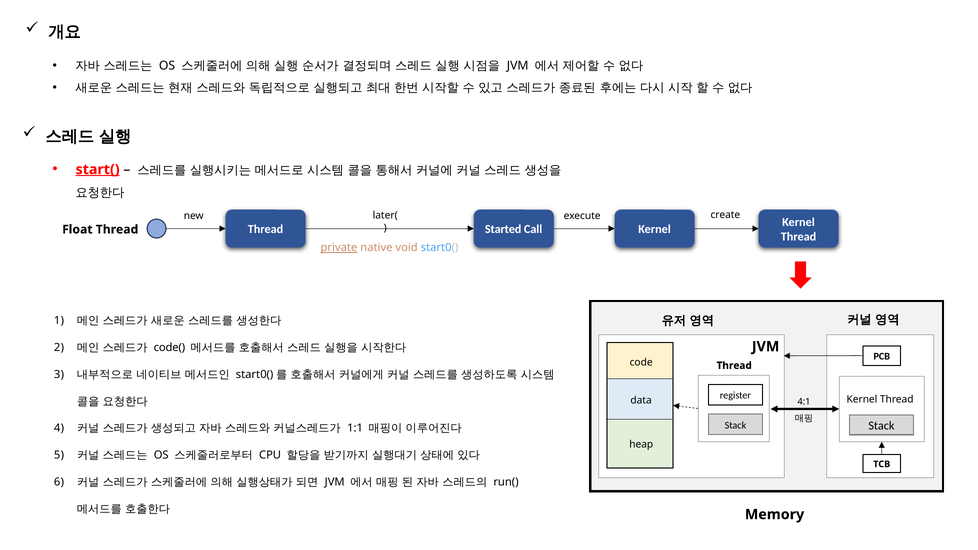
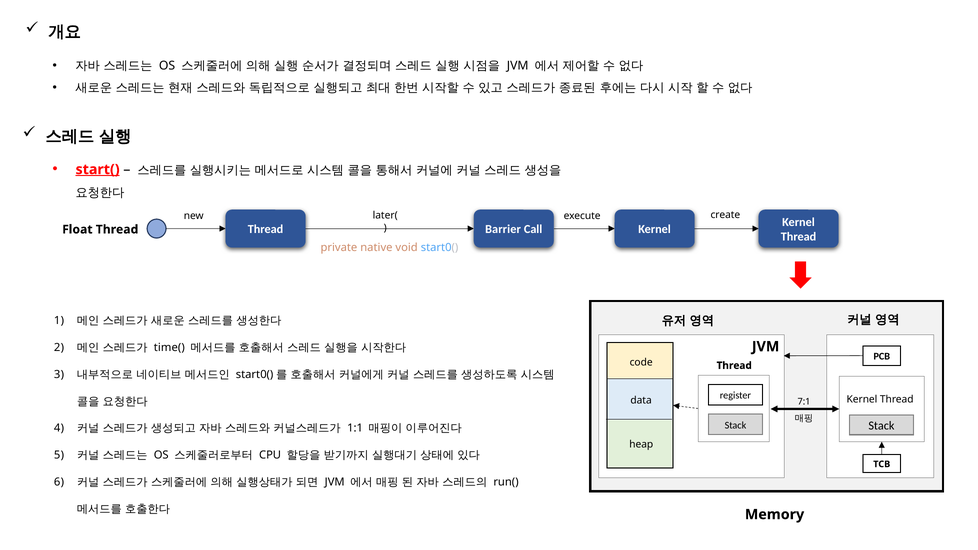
Started: Started -> Barrier
private underline: present -> none
code(: code( -> time(
4:1: 4:1 -> 7:1
